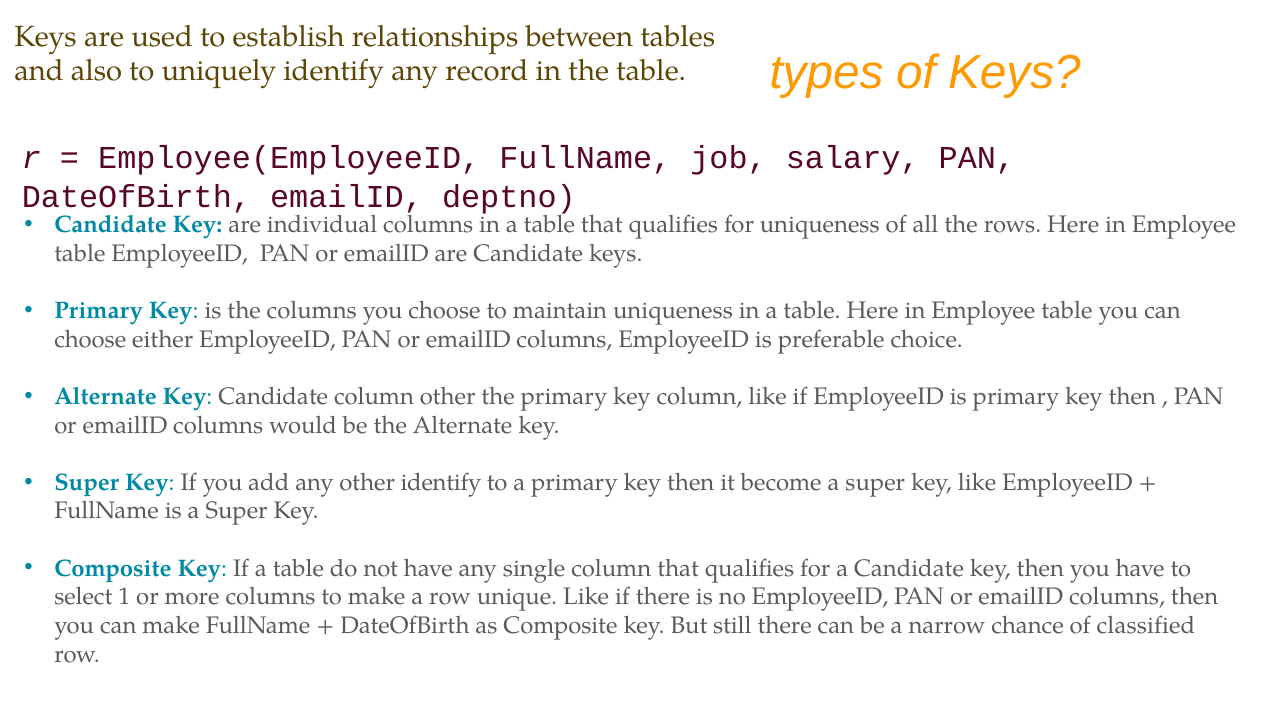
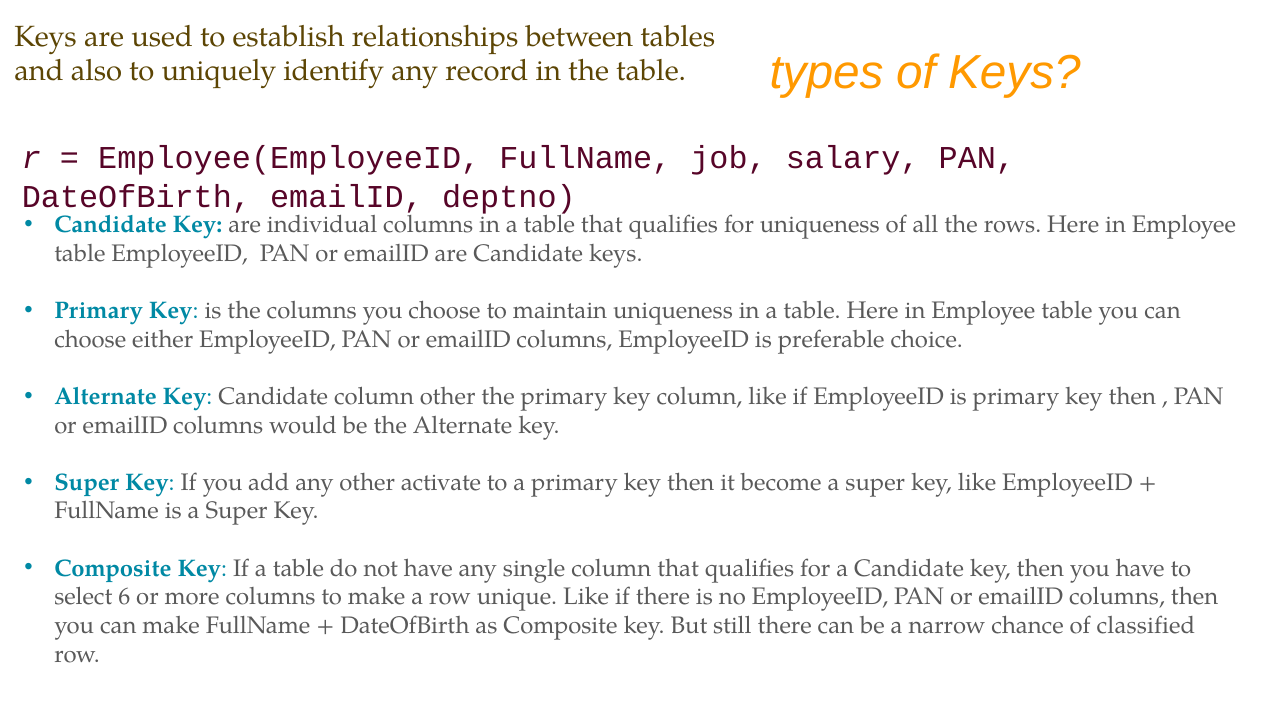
other identify: identify -> activate
1: 1 -> 6
